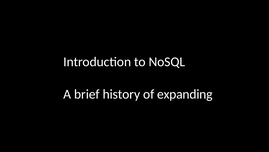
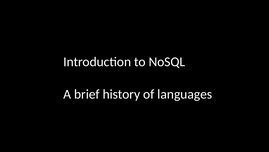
expanding: expanding -> languages
